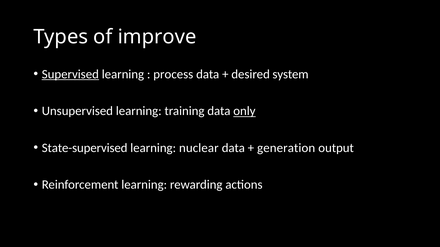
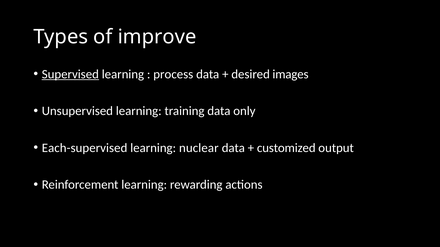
system: system -> images
only underline: present -> none
State-supervised: State-supervised -> Each-supervised
generation: generation -> customized
